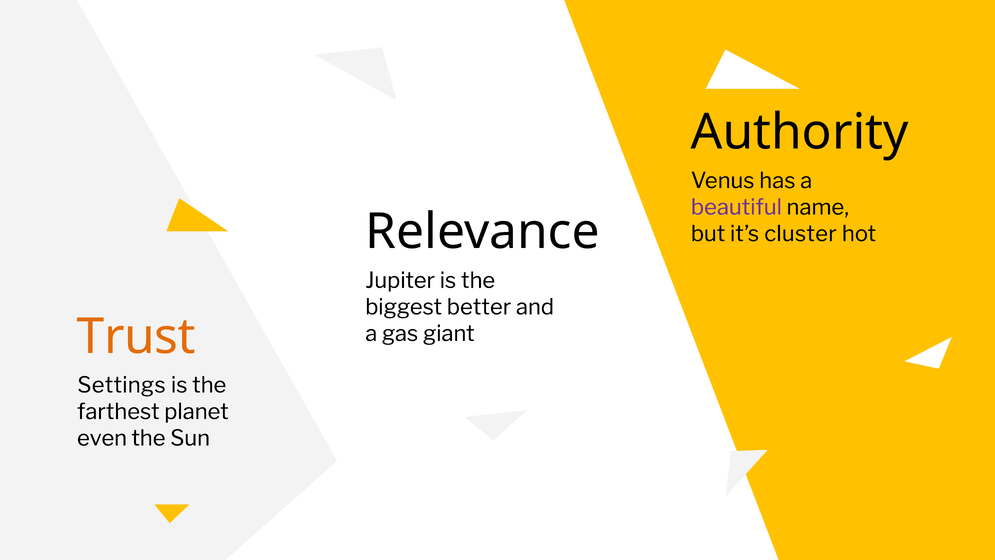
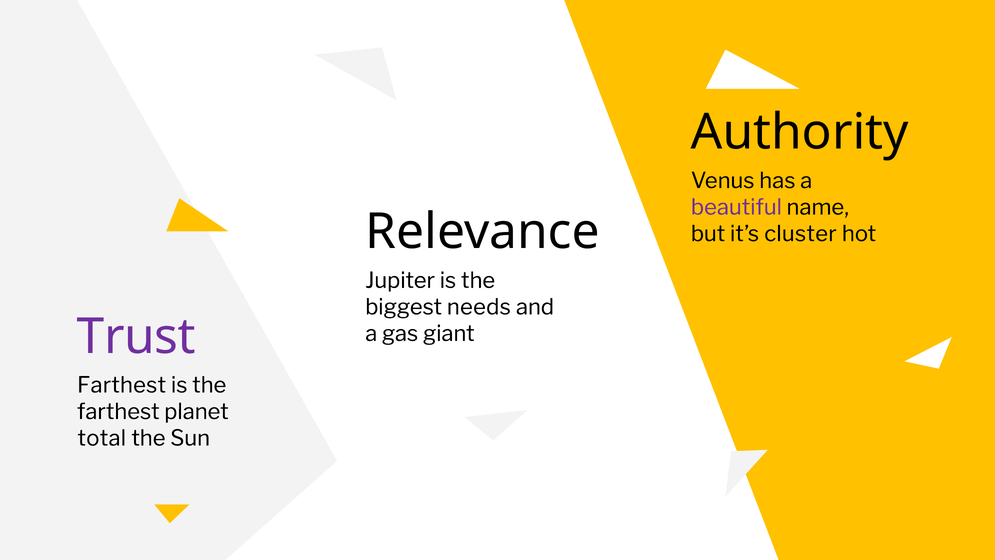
better: better -> needs
Trust colour: orange -> purple
Settings at (122, 385): Settings -> Farthest
even: even -> total
